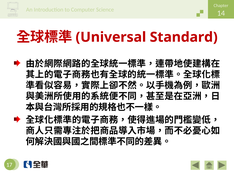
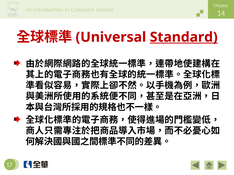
Standard underline: none -> present
